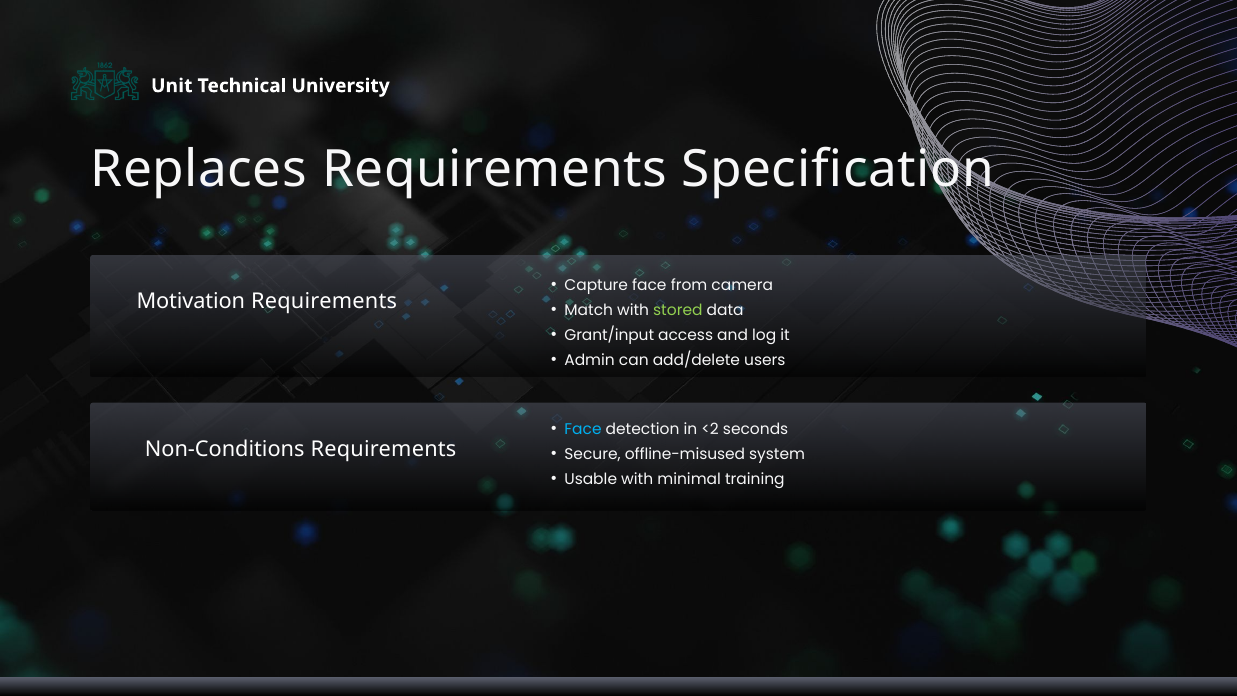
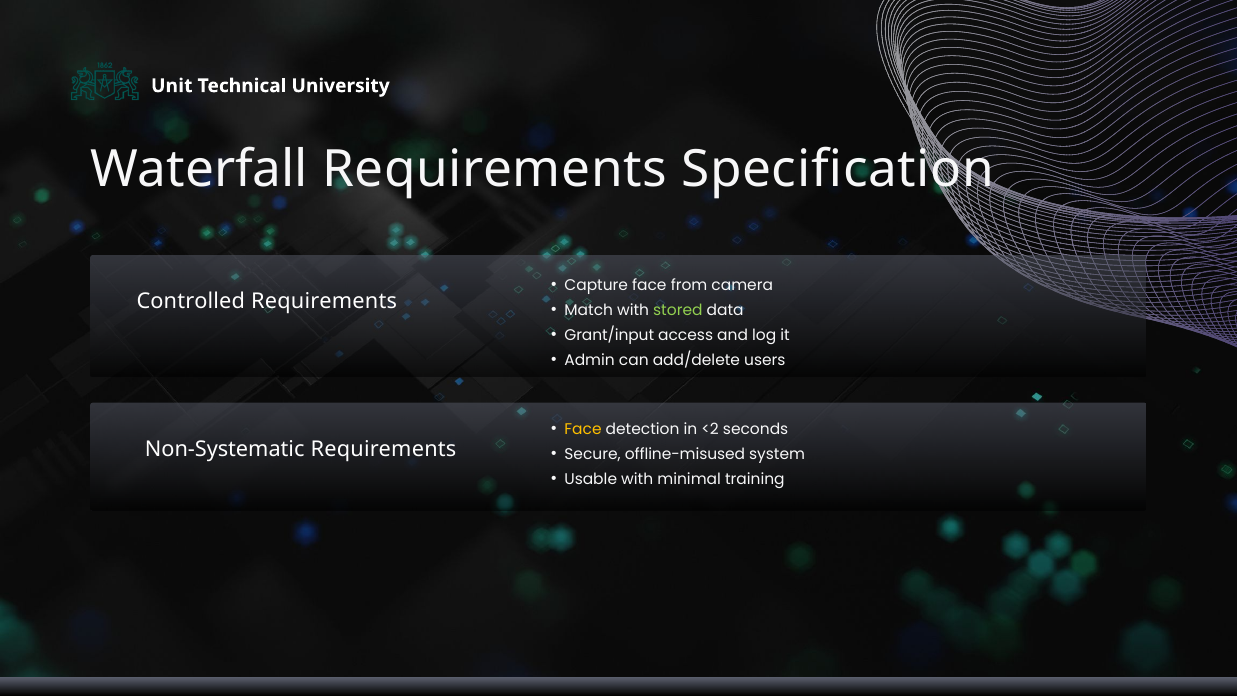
Replaces: Replaces -> Waterfall
Motivation: Motivation -> Controlled
Face at (583, 429) colour: light blue -> yellow
Non-Conditions: Non-Conditions -> Non-Systematic
